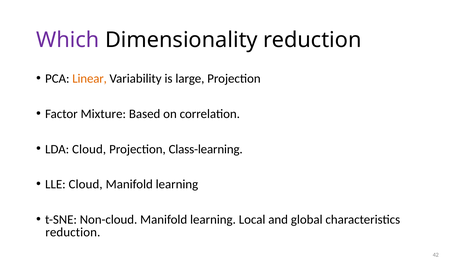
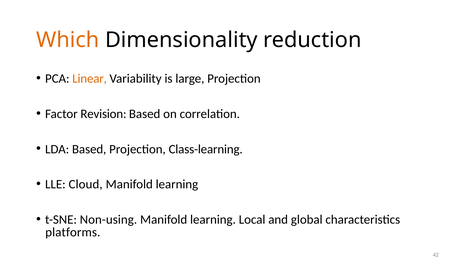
Which colour: purple -> orange
Mixture: Mixture -> Revision
LDA Cloud: Cloud -> Based
Non-cloud: Non-cloud -> Non-using
reduction at (73, 232): reduction -> platforms
